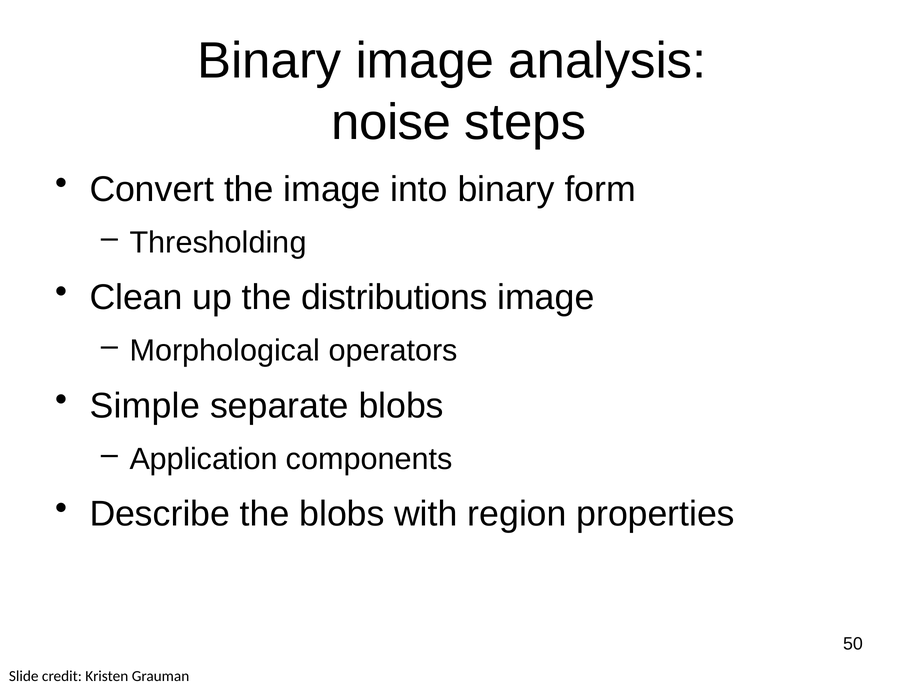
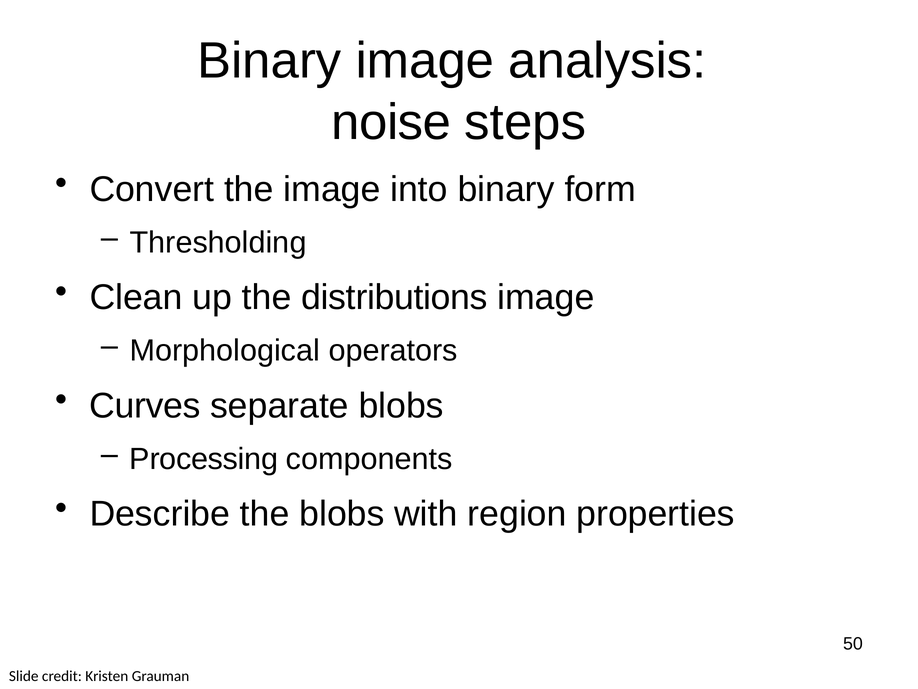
Simple: Simple -> Curves
Application: Application -> Processing
